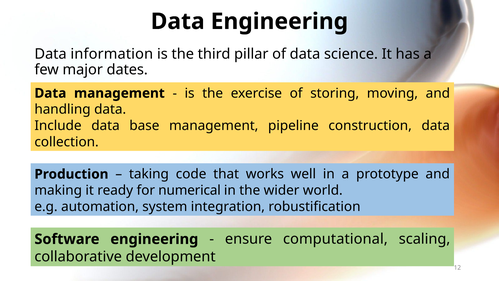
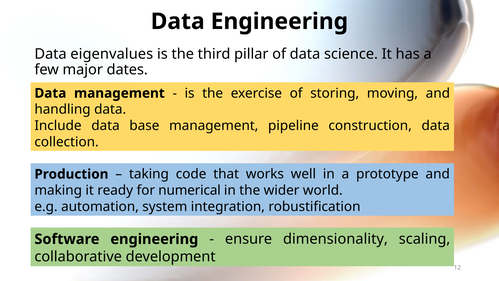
information: information -> eigenvalues
computational: computational -> dimensionality
